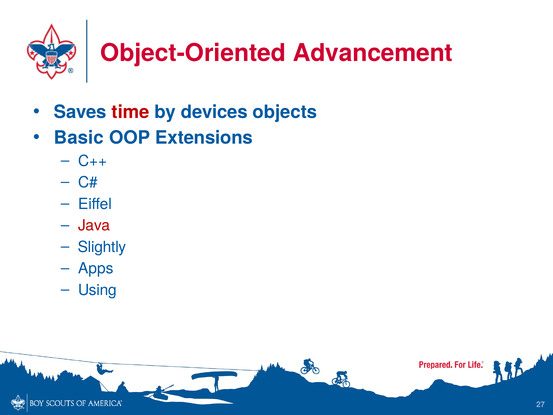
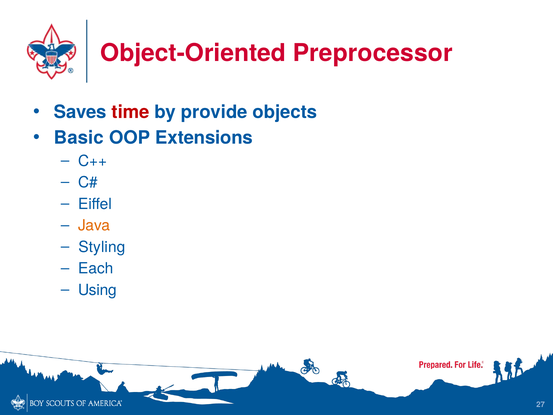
Advancement: Advancement -> Preprocessor
devices: devices -> provide
Java colour: red -> orange
Slightly: Slightly -> Styling
Apps: Apps -> Each
